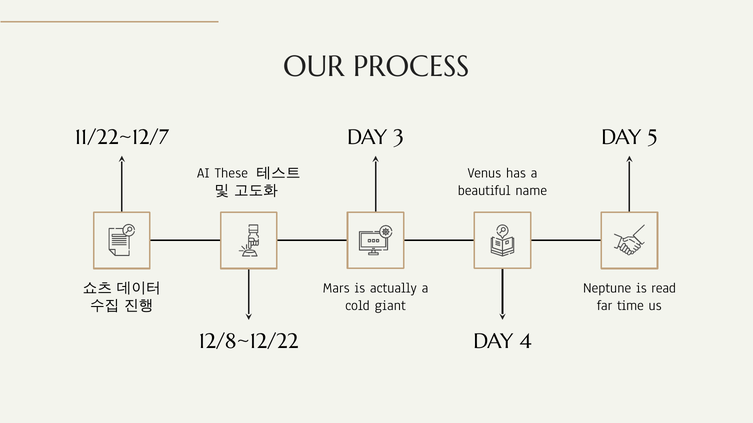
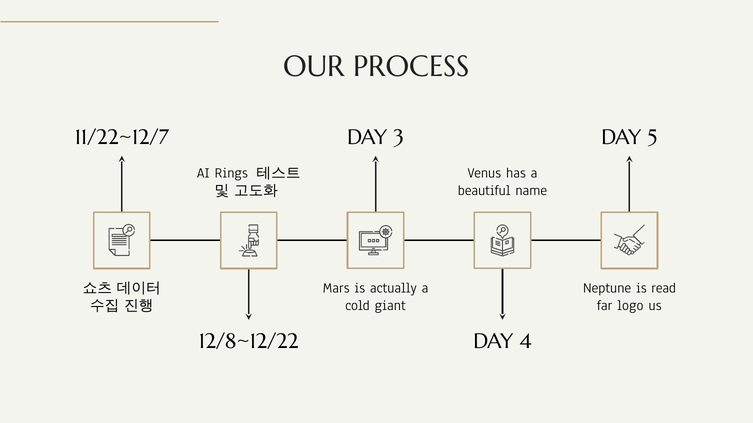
These: These -> Rings
time: time -> logo
